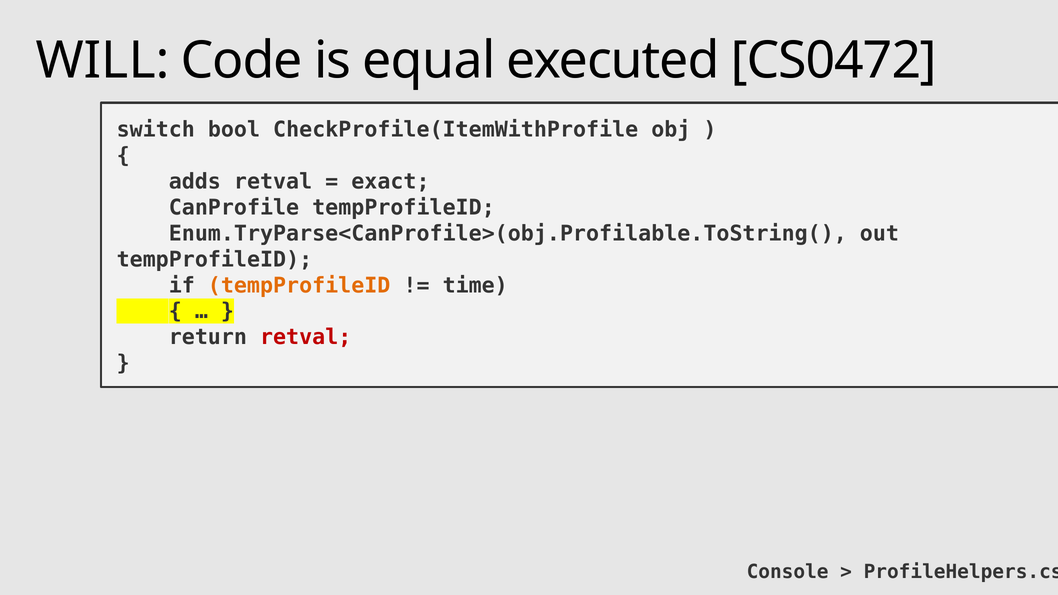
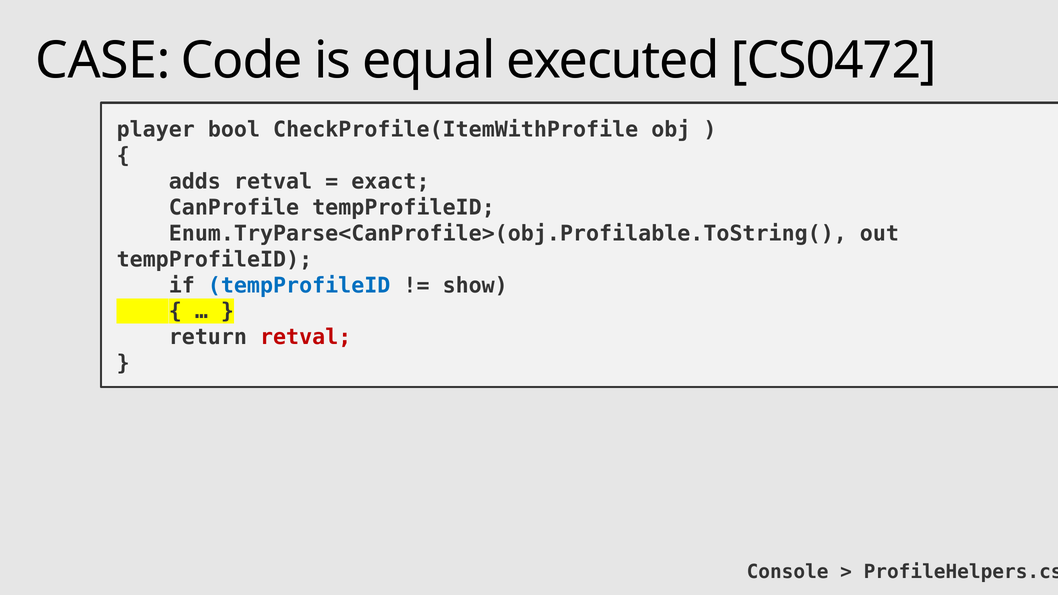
WILL: WILL -> CASE
switch: switch -> player
tempProfileID at (299, 285) colour: orange -> blue
time: time -> show
